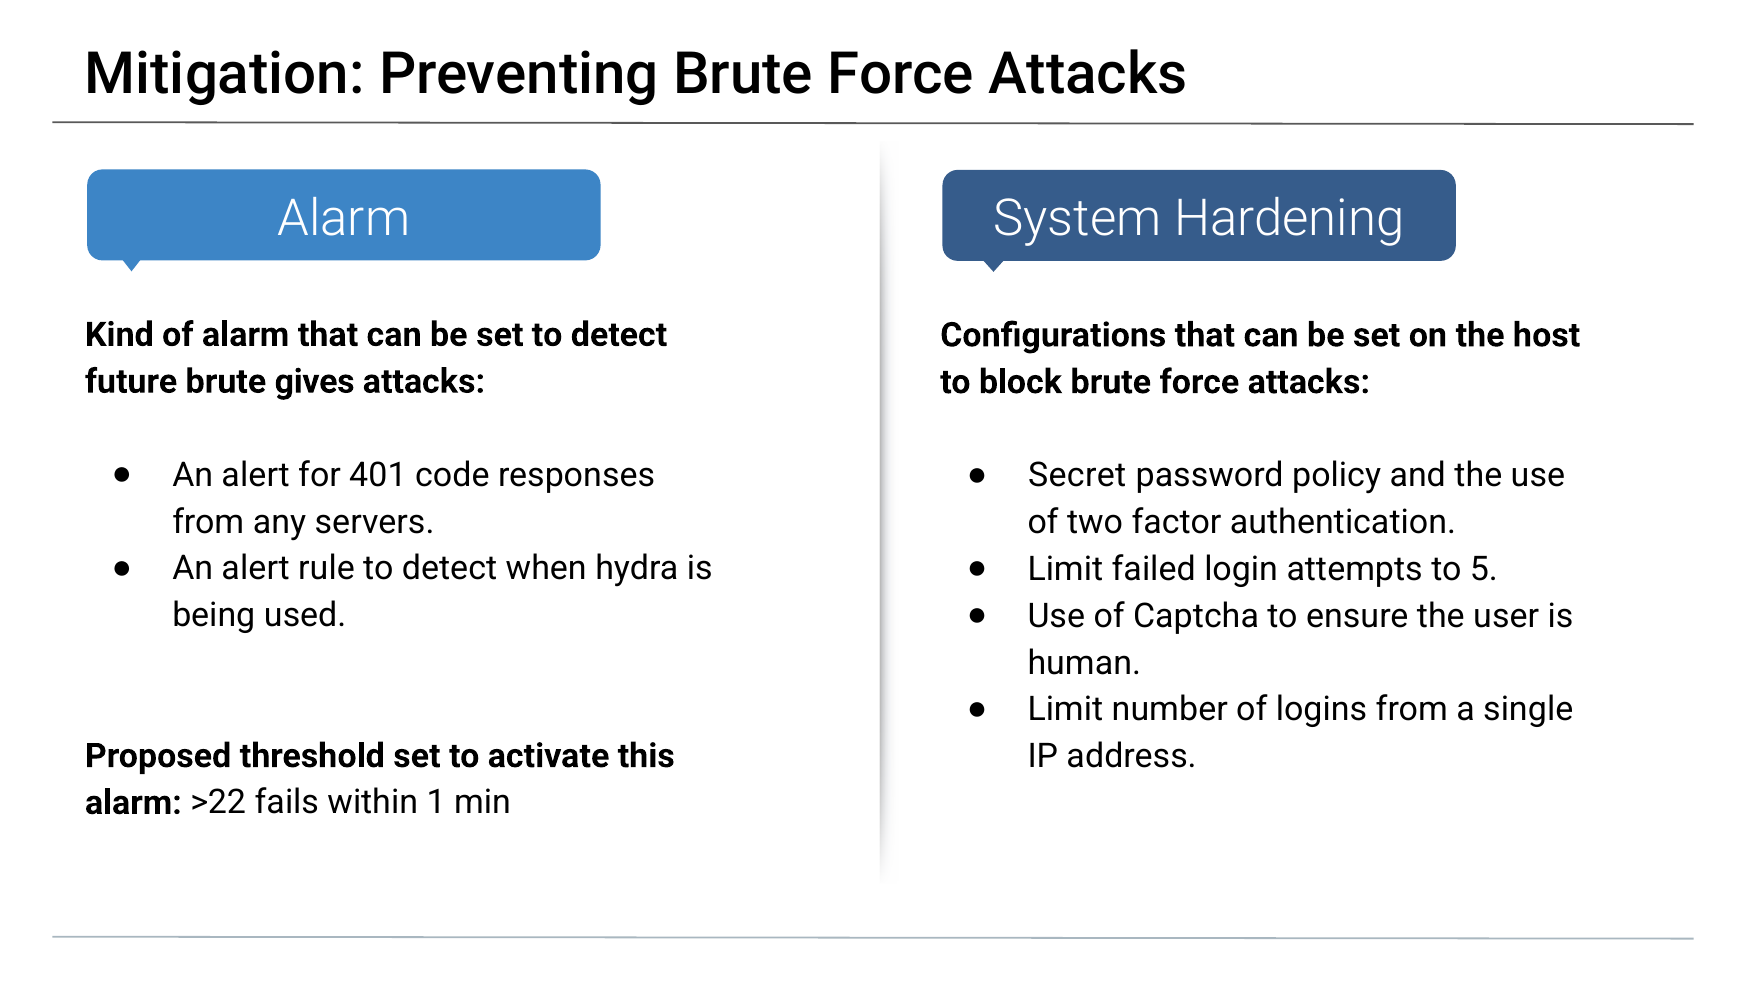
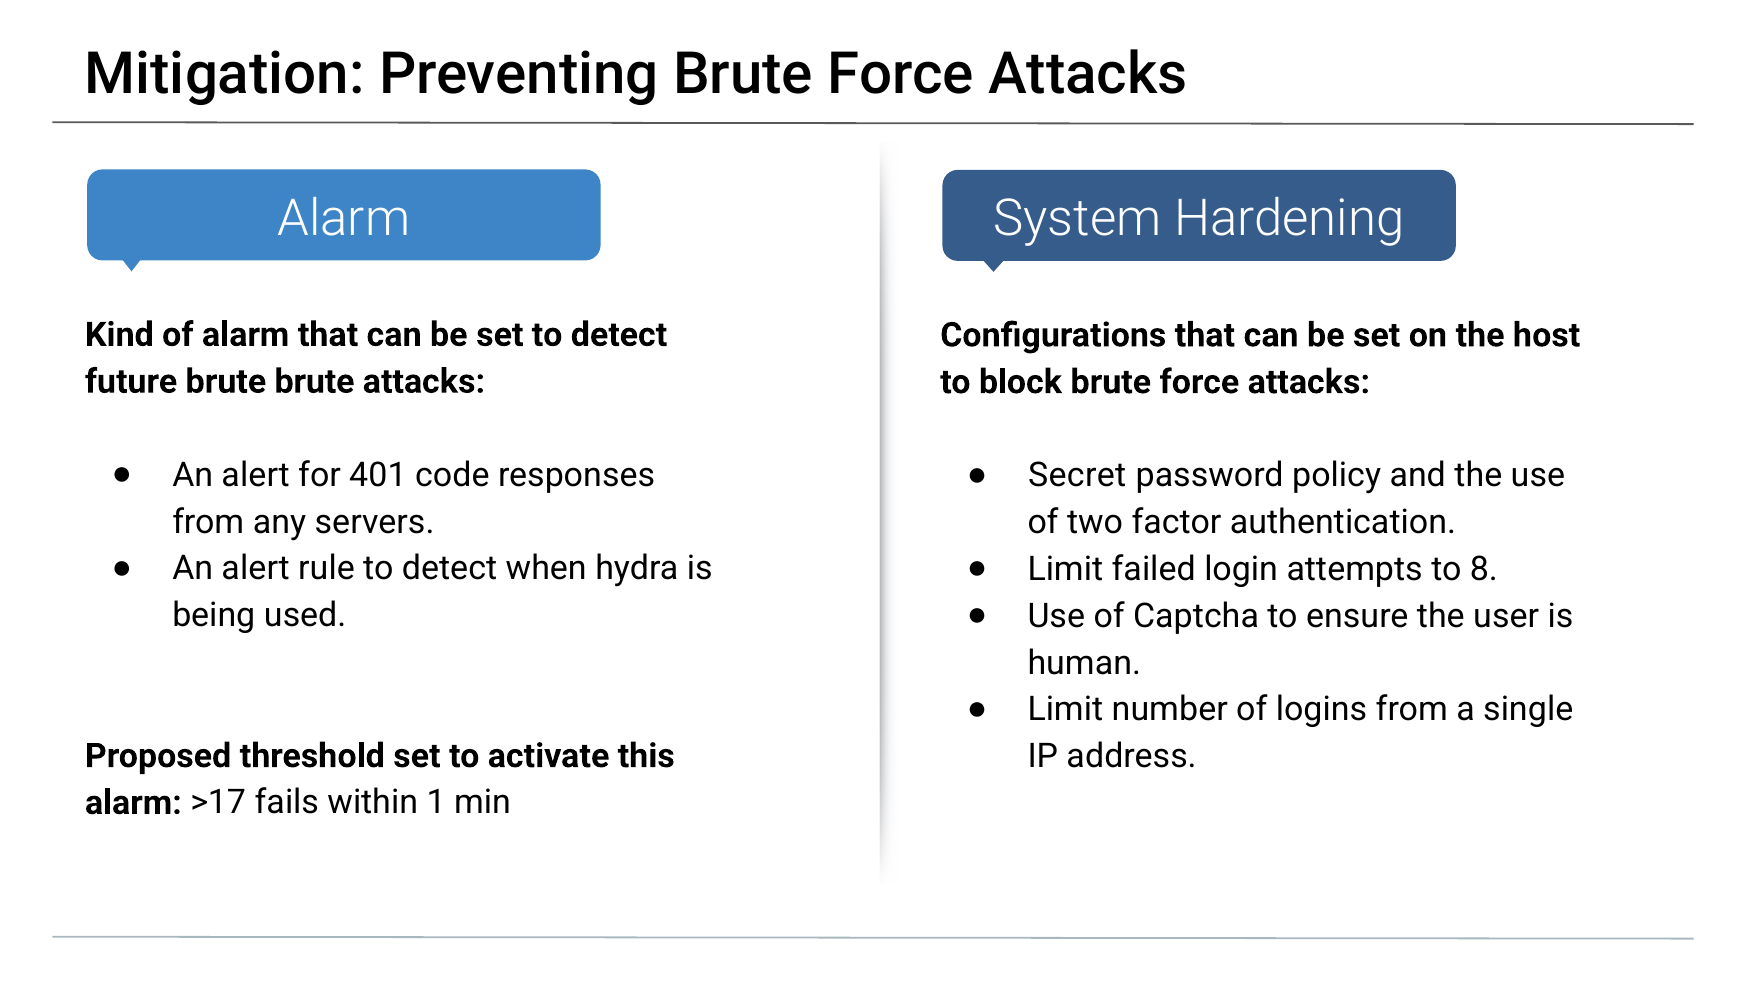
brute gives: gives -> brute
5: 5 -> 8
>22: >22 -> >17
